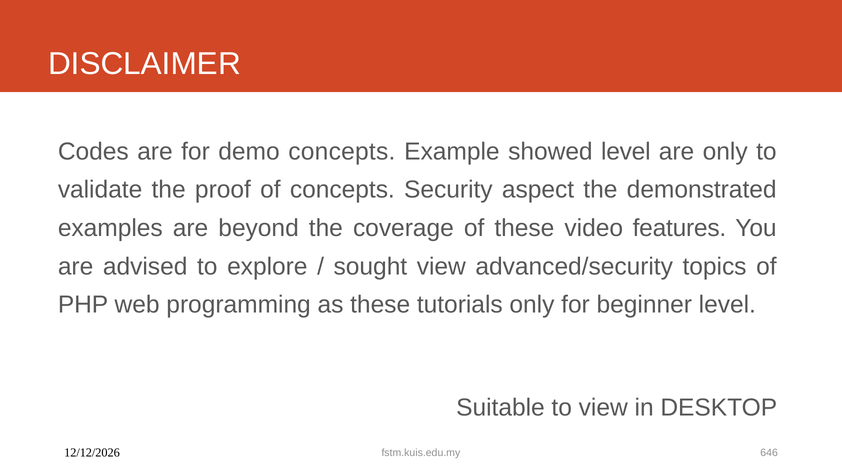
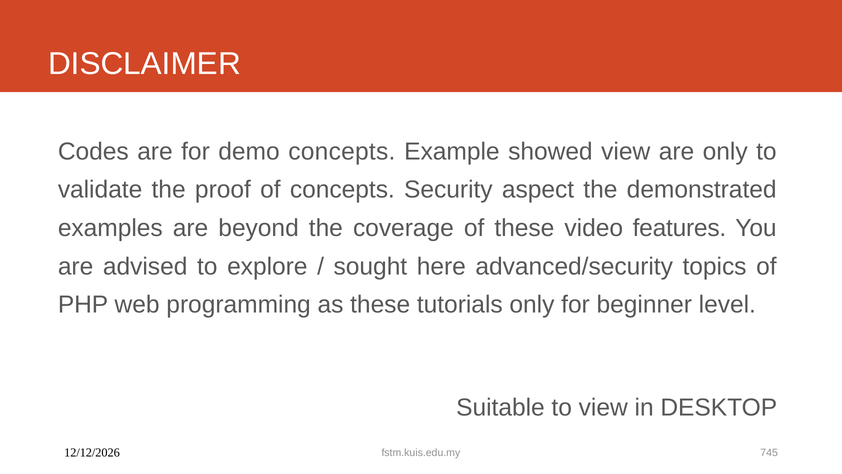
showed level: level -> view
sought view: view -> here
646: 646 -> 745
